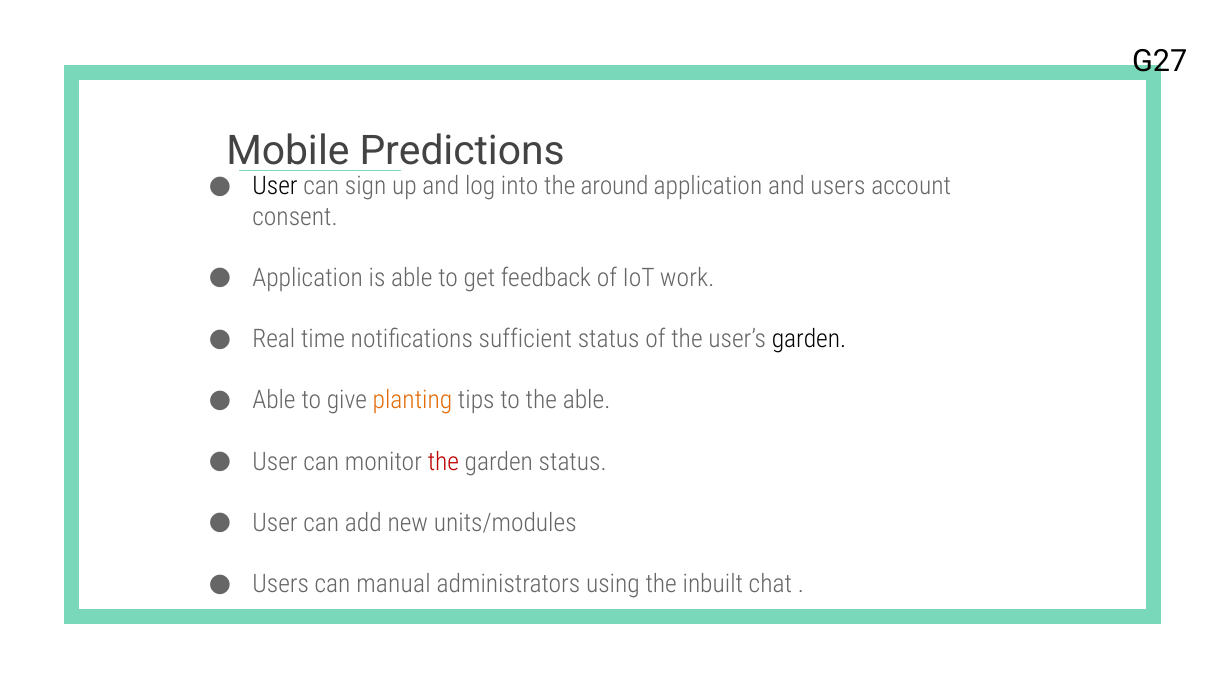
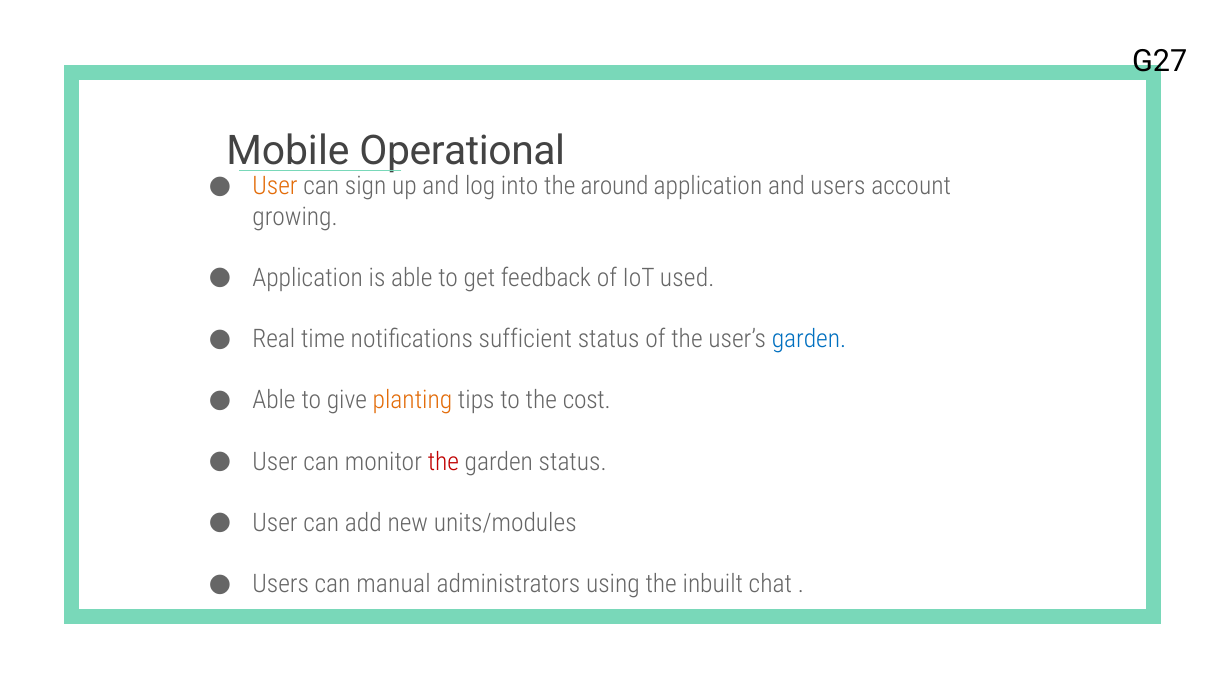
Predictions: Predictions -> Operational
User at (275, 186) colour: black -> orange
consent: consent -> growing
work: work -> used
garden at (809, 339) colour: black -> blue
the able: able -> cost
